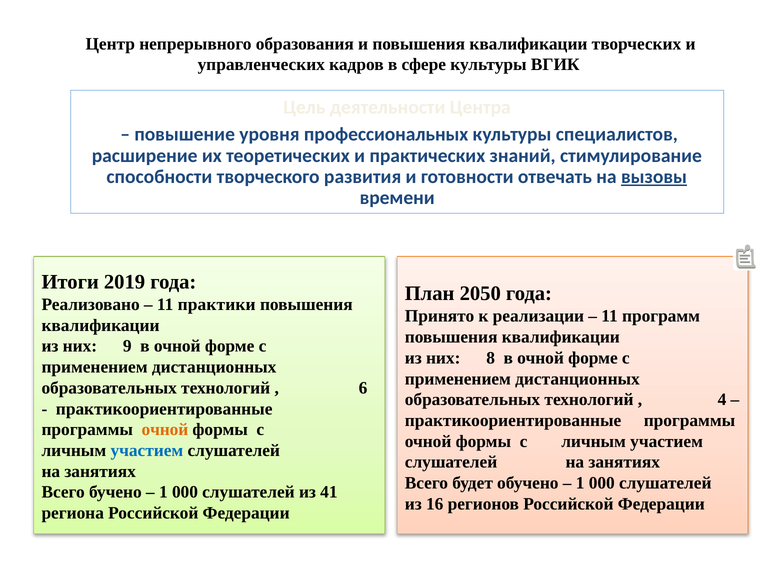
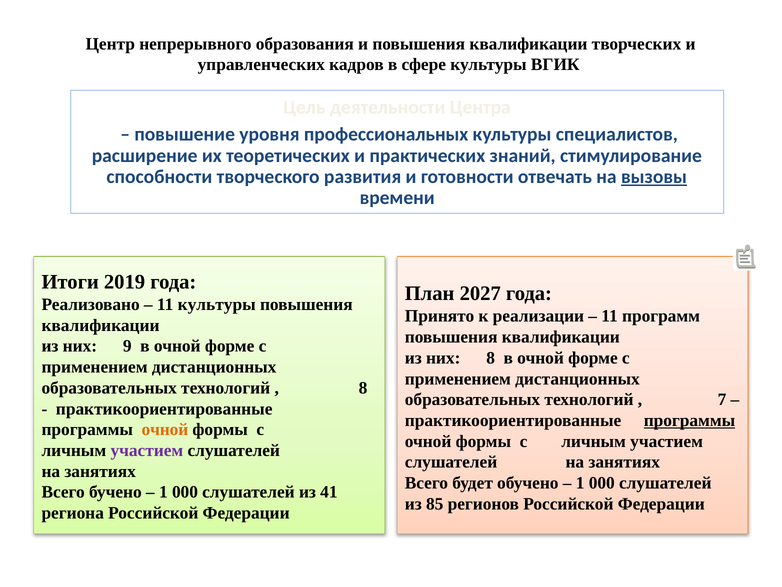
2050: 2050 -> 2027
11 практики: практики -> культуры
6 at (363, 388): 6 -> 8
4: 4 -> 7
программы at (690, 420) underline: none -> present
участием at (147, 450) colour: blue -> purple
16: 16 -> 85
